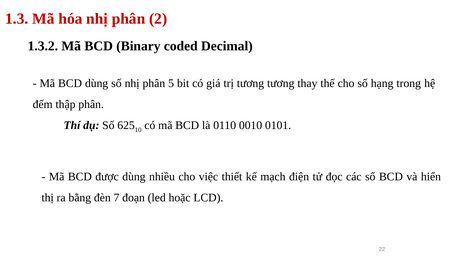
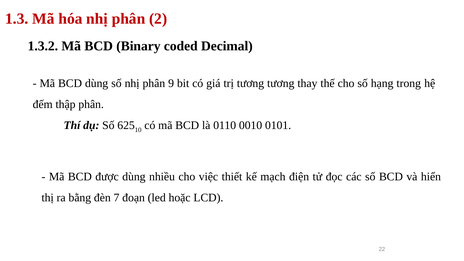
5: 5 -> 9
